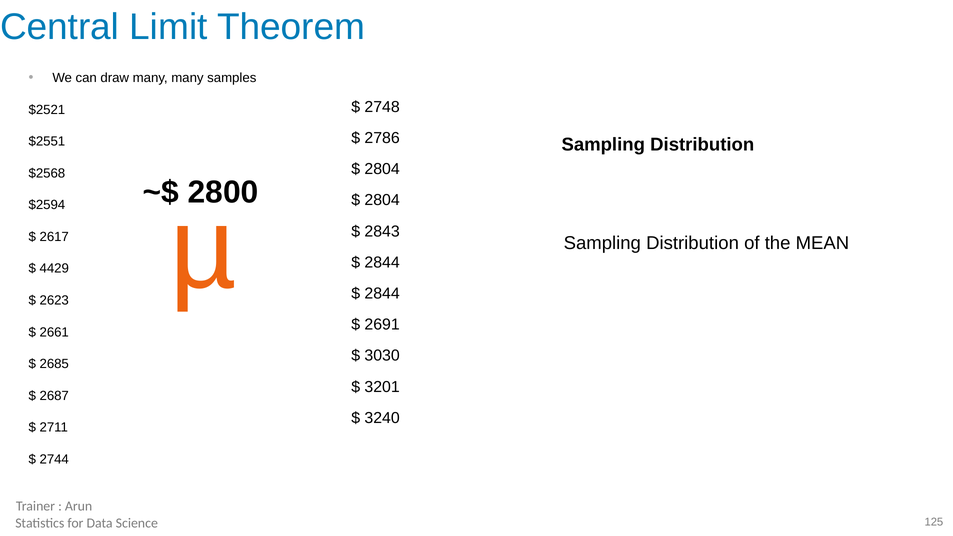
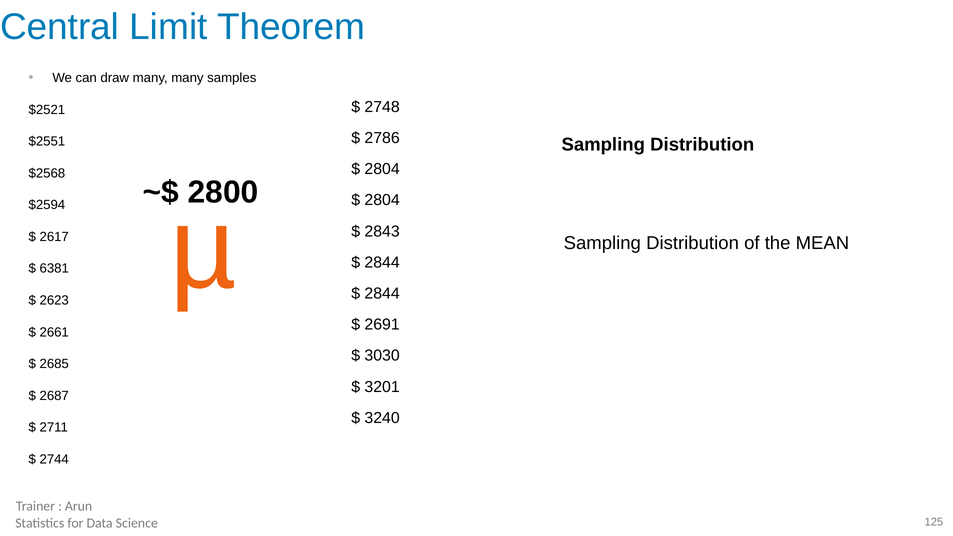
4429: 4429 -> 6381
